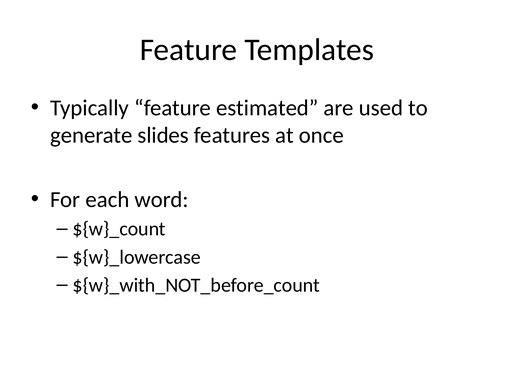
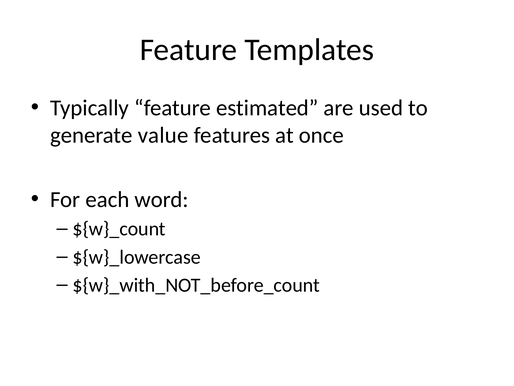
slides: slides -> value
